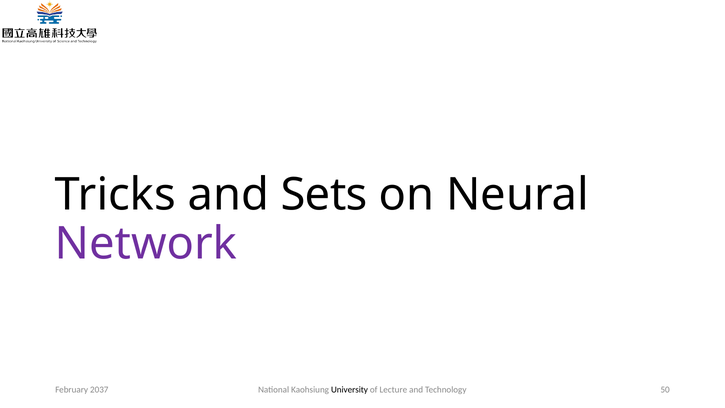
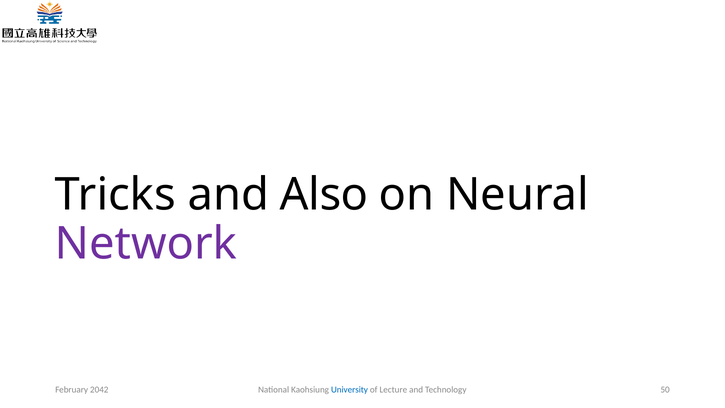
Sets: Sets -> Also
University colour: black -> blue
2037: 2037 -> 2042
